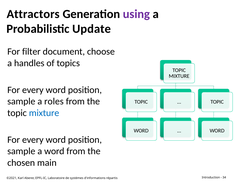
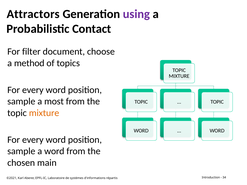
Update: Update -> Contact
handles: handles -> method
roles: roles -> most
mixture at (44, 113) colour: blue -> orange
